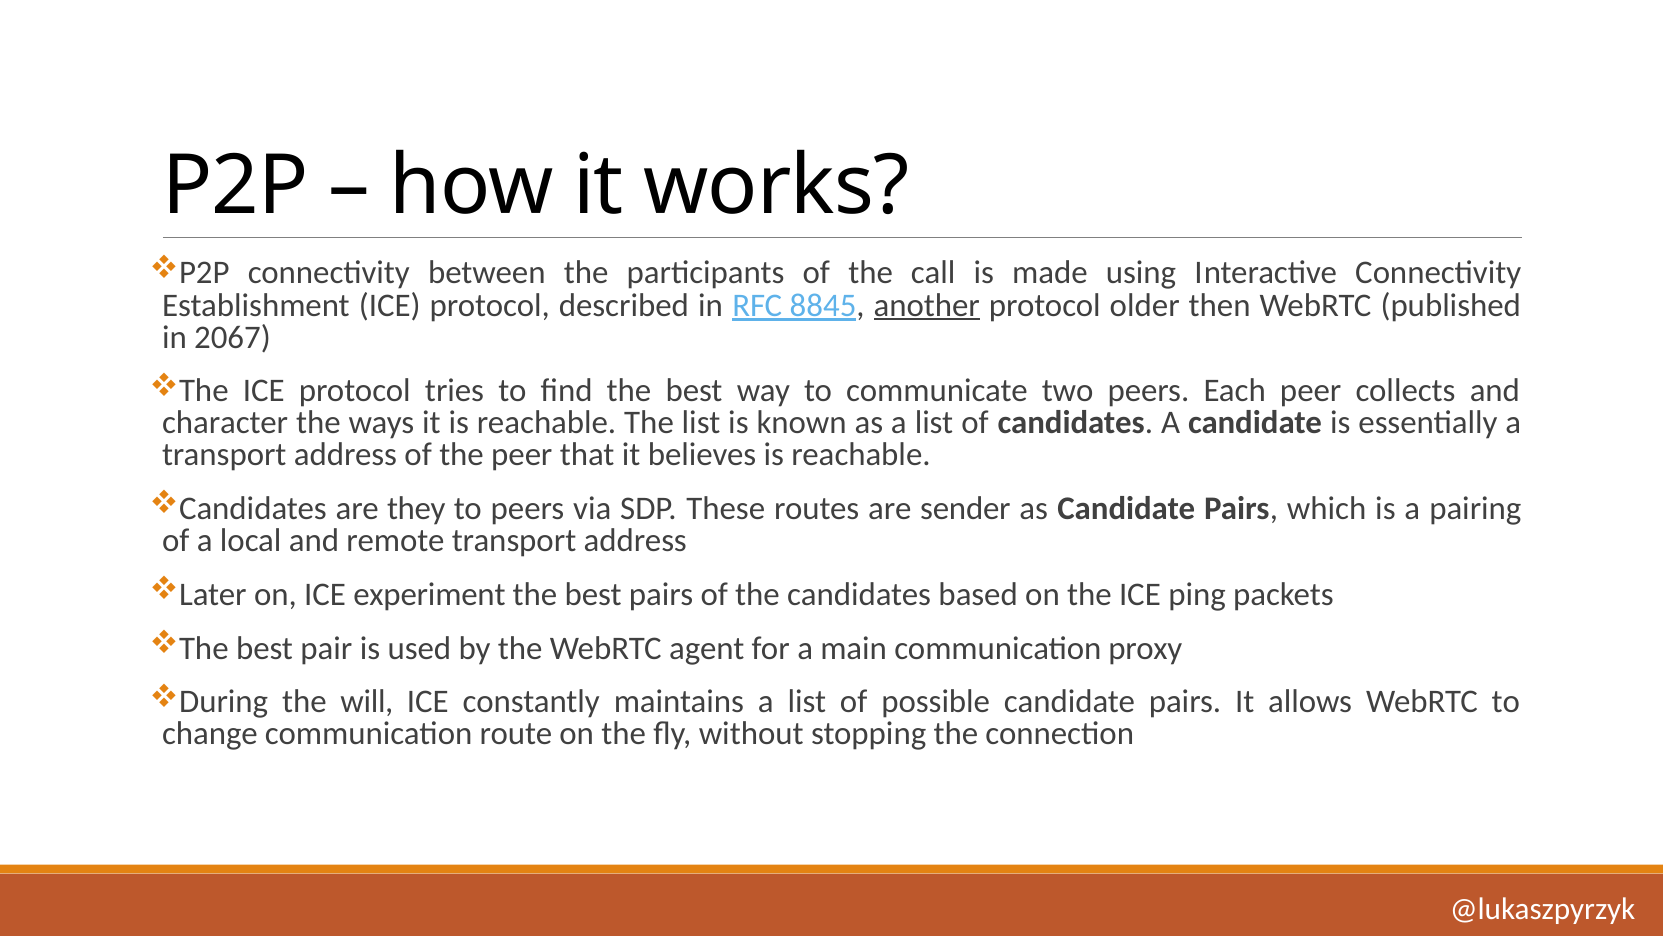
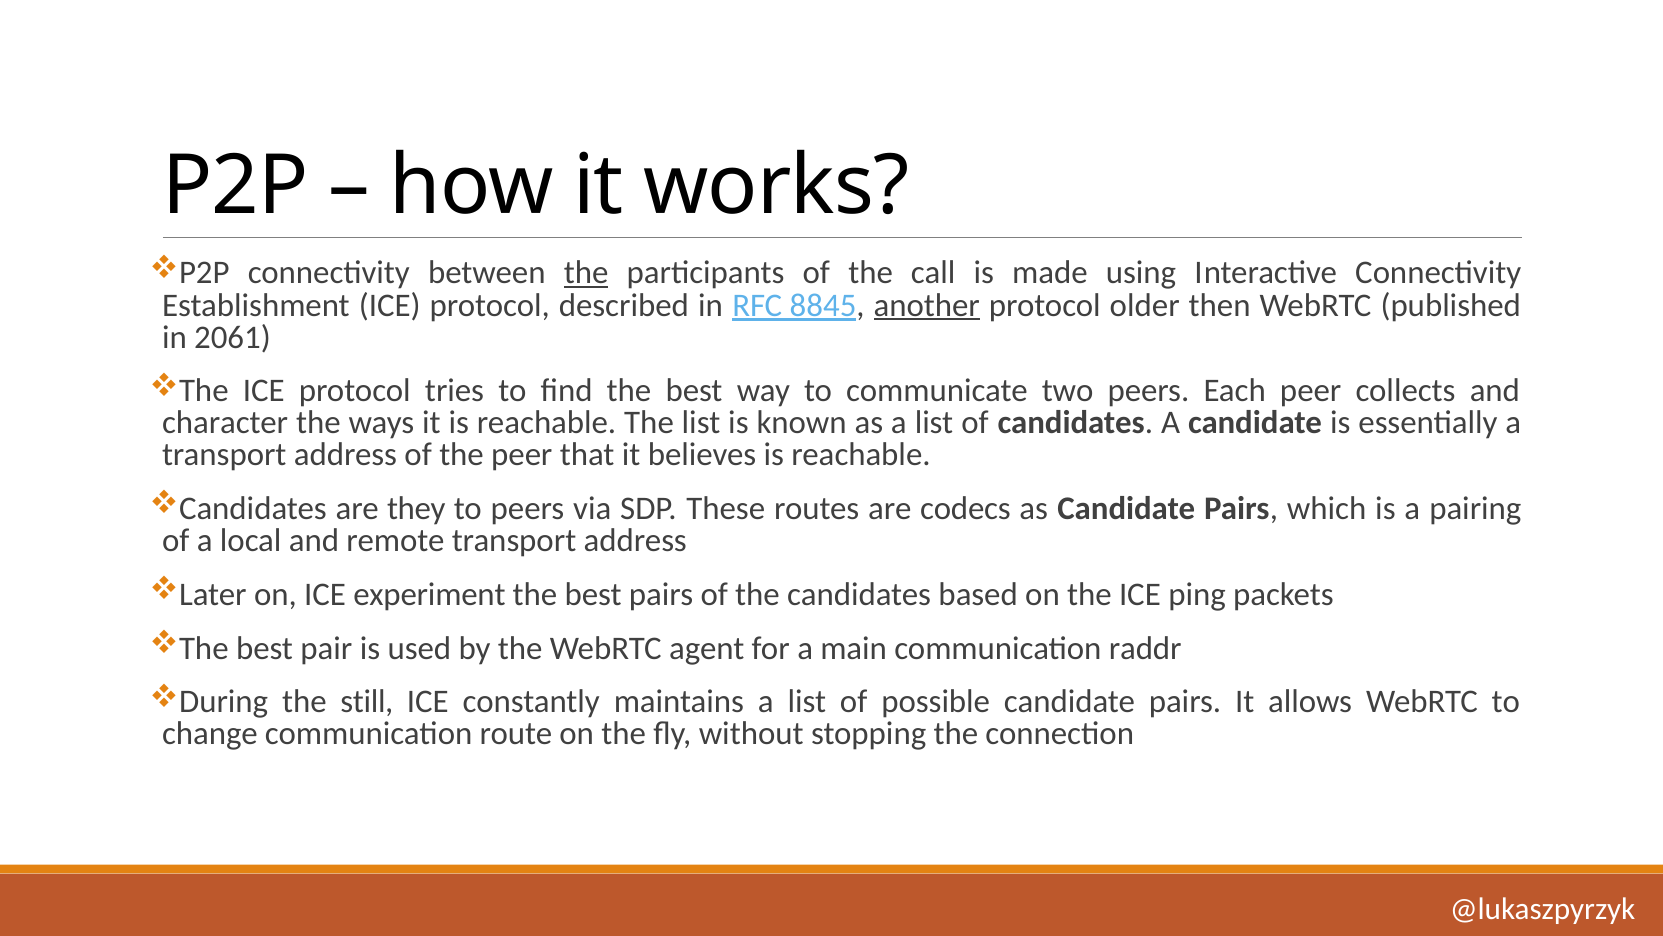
the at (586, 273) underline: none -> present
2067: 2067 -> 2061
sender: sender -> codecs
proxy: proxy -> raddr
will: will -> still
